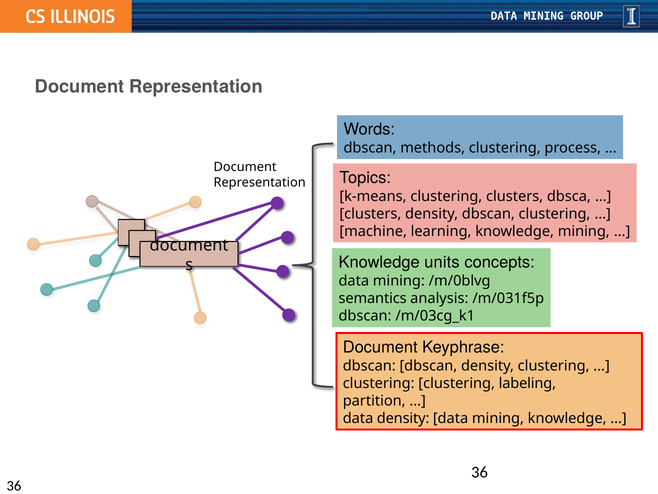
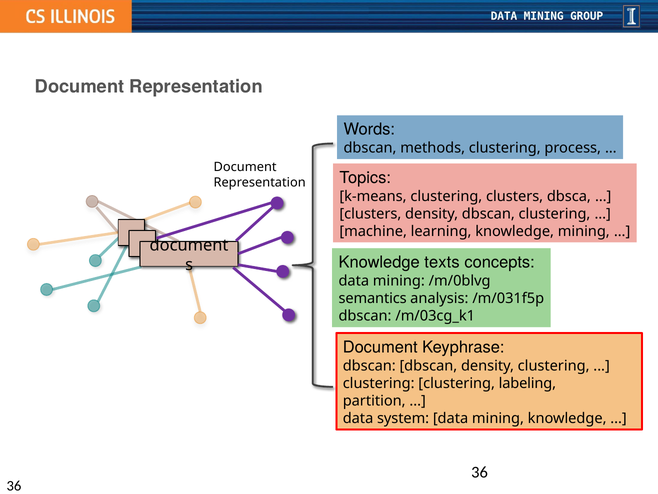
units: units -> texts
data density: density -> system
